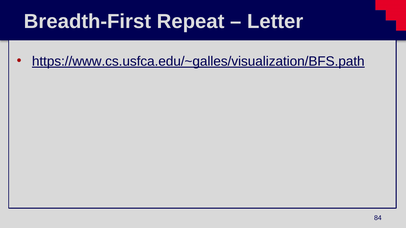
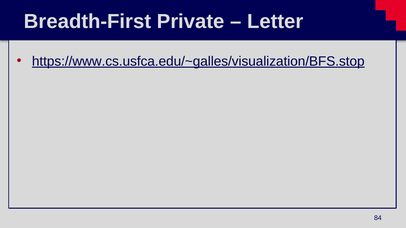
Repeat: Repeat -> Private
https://www.cs.usfca.edu/~galles/visualization/BFS.path: https://www.cs.usfca.edu/~galles/visualization/BFS.path -> https://www.cs.usfca.edu/~galles/visualization/BFS.stop
